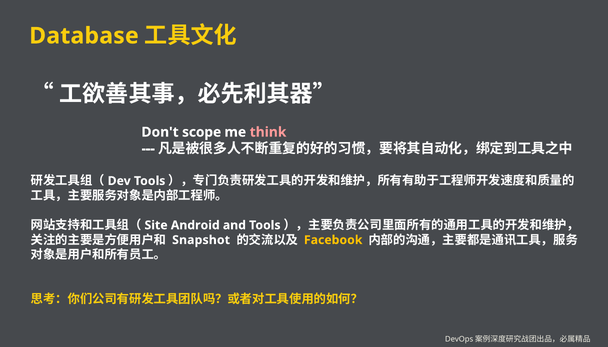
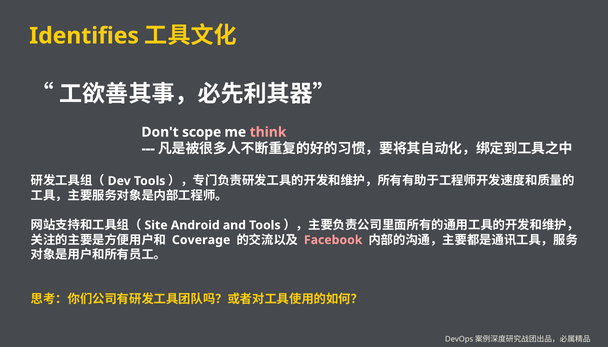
Database: Database -> Identifies
Snapshot: Snapshot -> Coverage
Facebook colour: yellow -> pink
